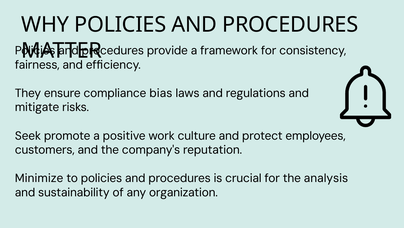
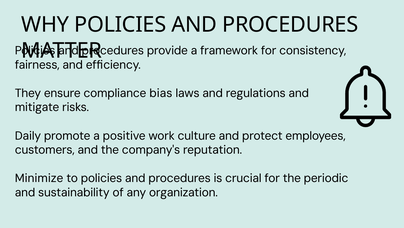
Seek: Seek -> Daily
analysis: analysis -> periodic
